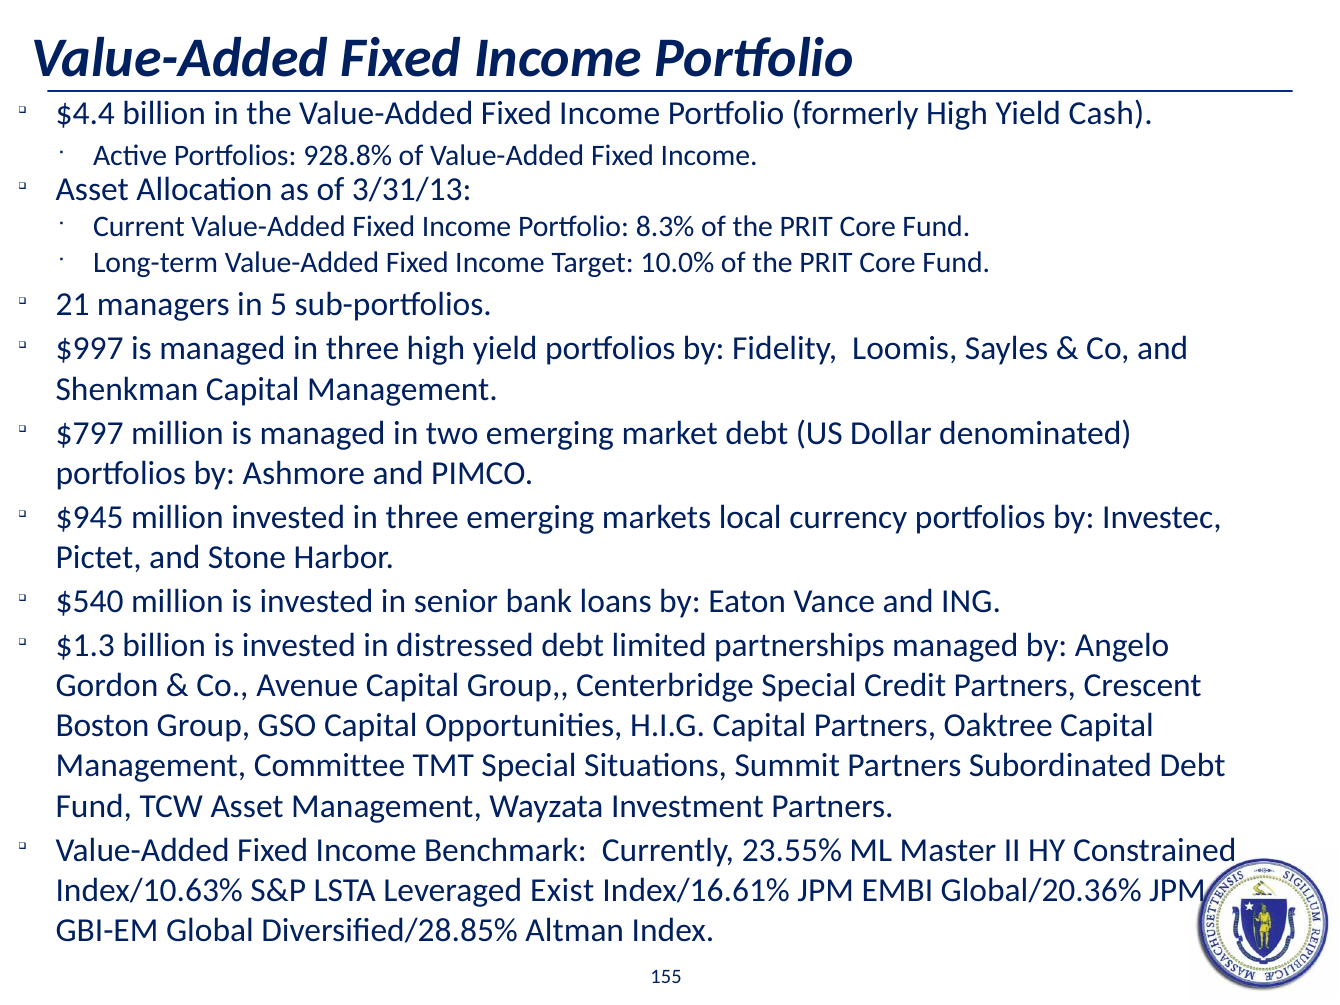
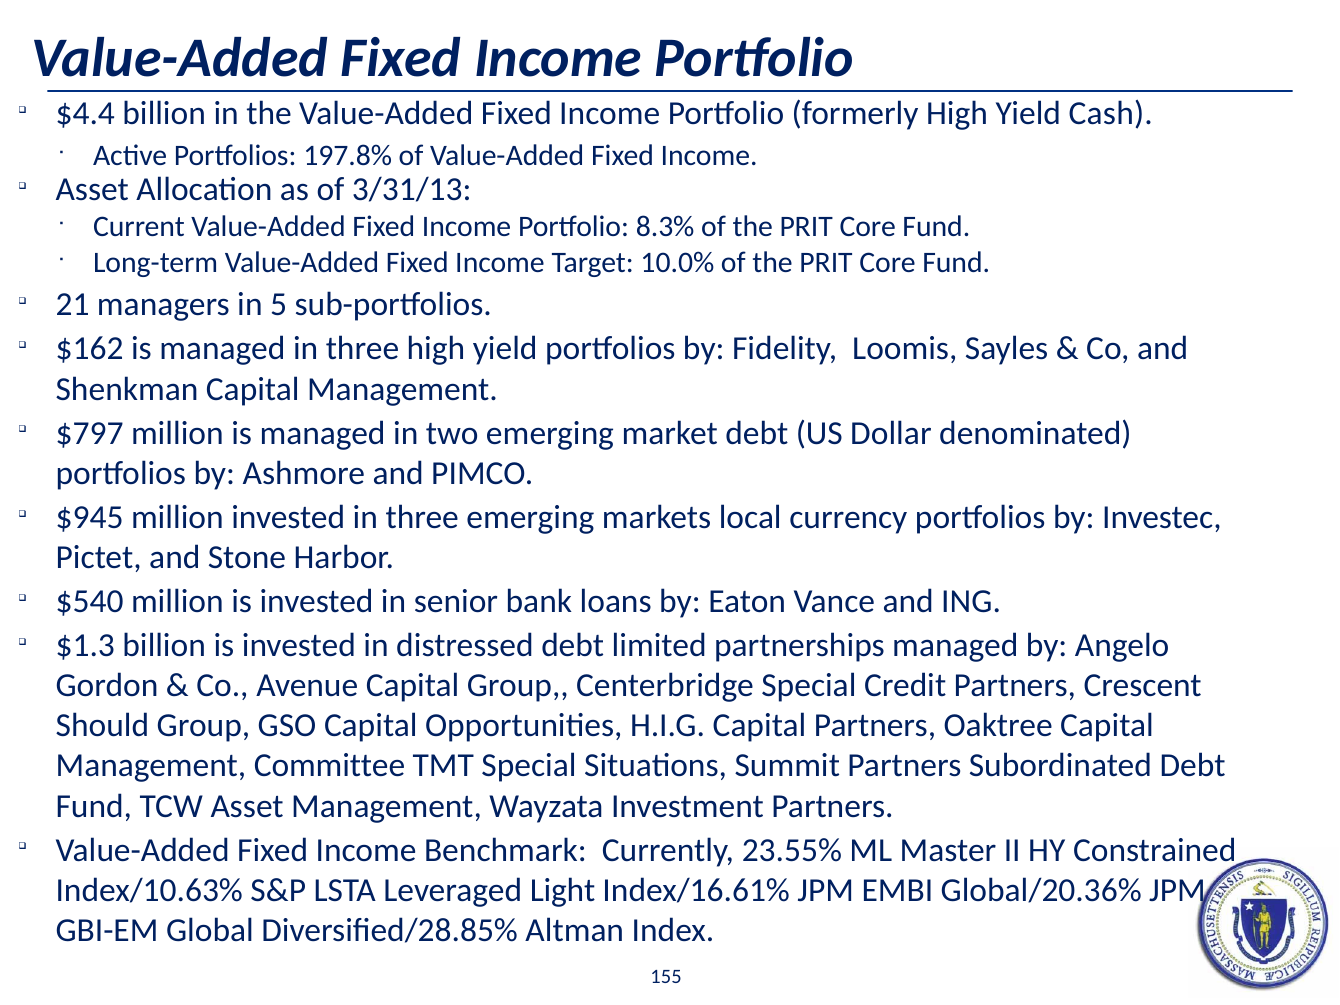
928.8%: 928.8% -> 197.8%
$997: $997 -> $162
Boston: Boston -> Should
Exist: Exist -> Light
